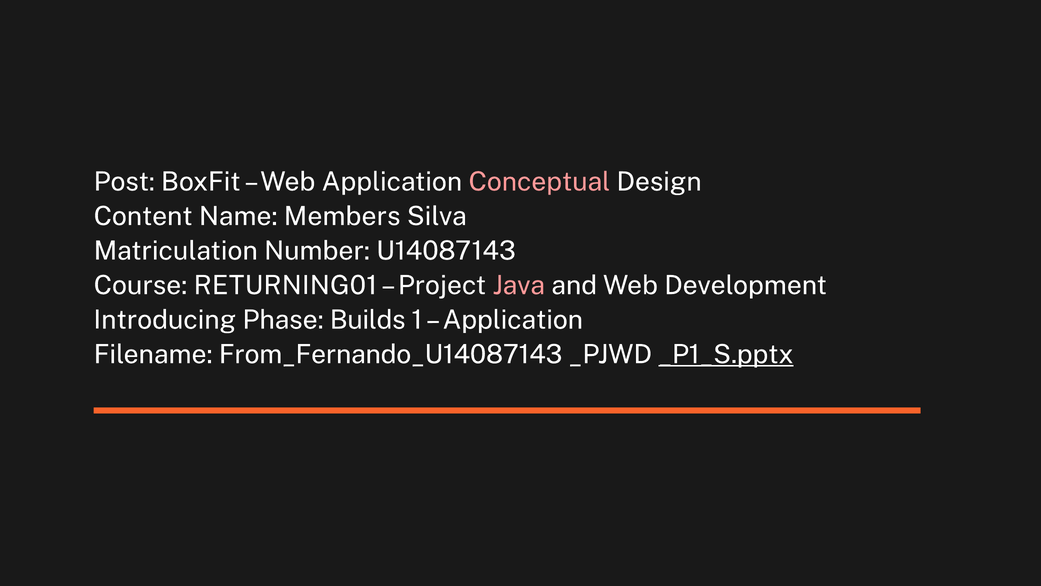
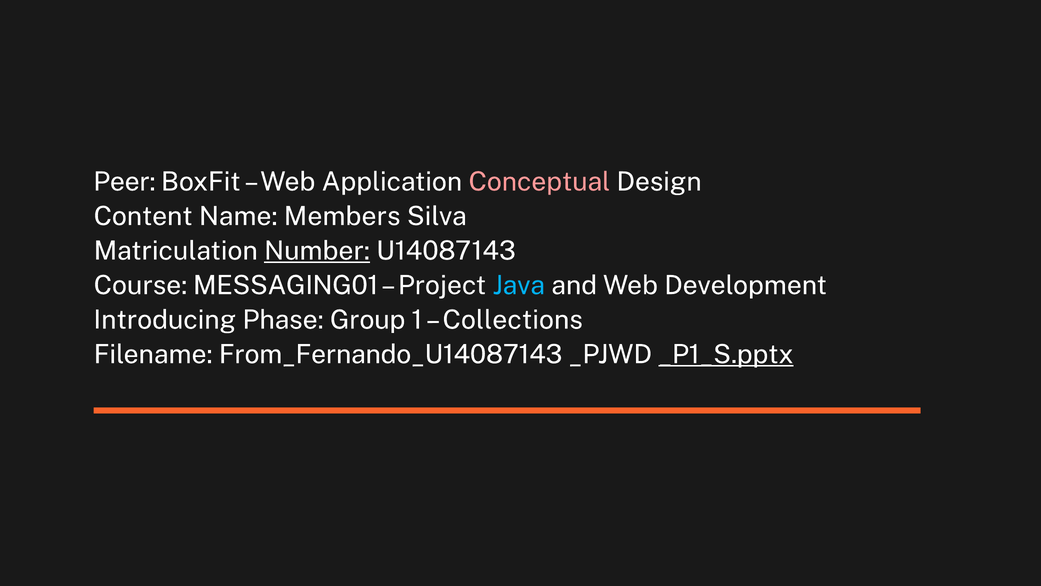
Post: Post -> Peer
Number underline: none -> present
RETURNING01: RETURNING01 -> MESSAGING01
Java colour: pink -> light blue
Builds: Builds -> Group
Application at (513, 320): Application -> Collections
